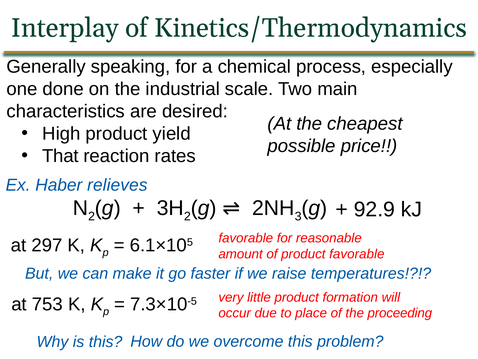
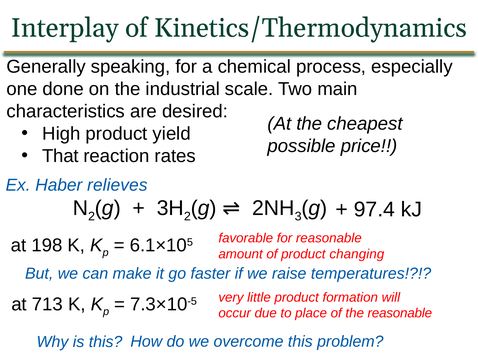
92.9: 92.9 -> 97.4
297: 297 -> 198
product favorable: favorable -> changing
753: 753 -> 713
the proceeding: proceeding -> reasonable
